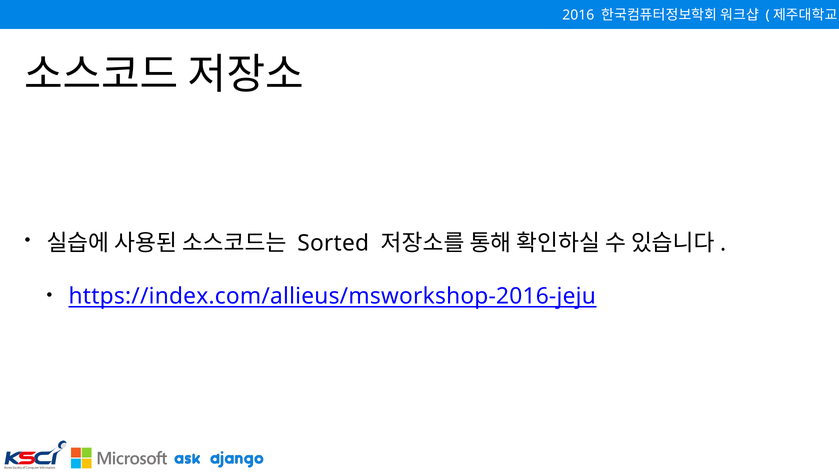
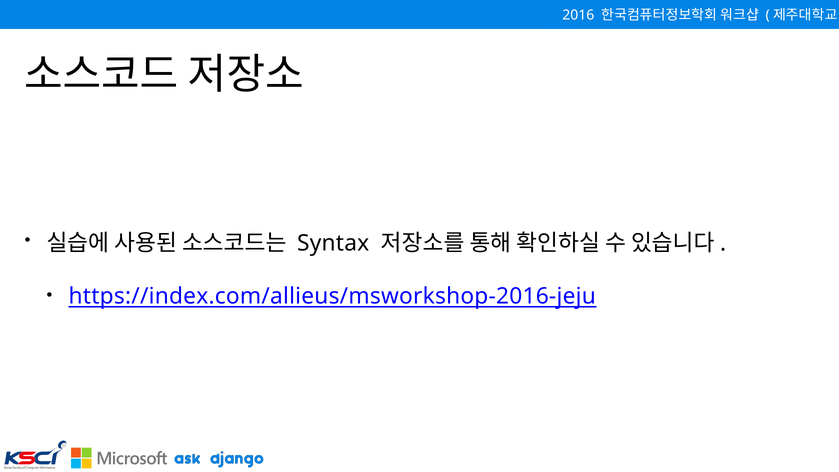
Sorted: Sorted -> Syntax
